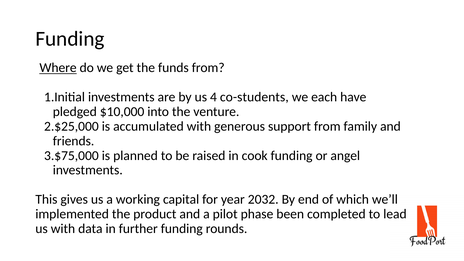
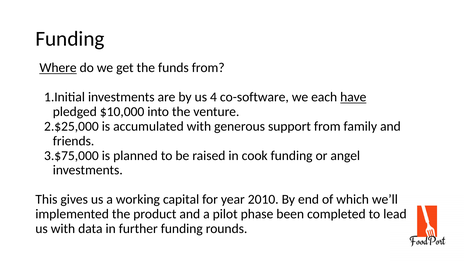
co-students: co-students -> co-software
have underline: none -> present
2032: 2032 -> 2010
